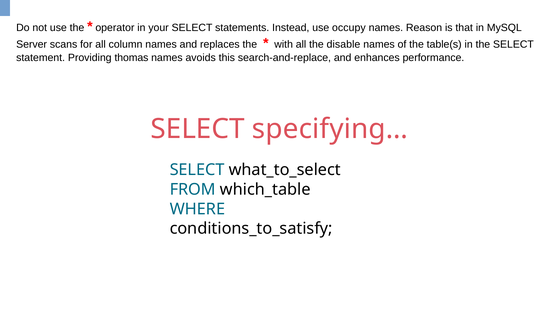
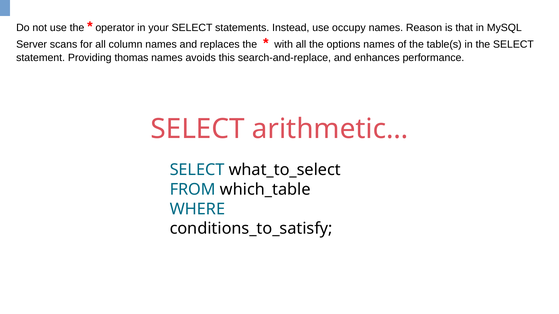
disable: disable -> options
specifying…: specifying… -> arithmetic…
